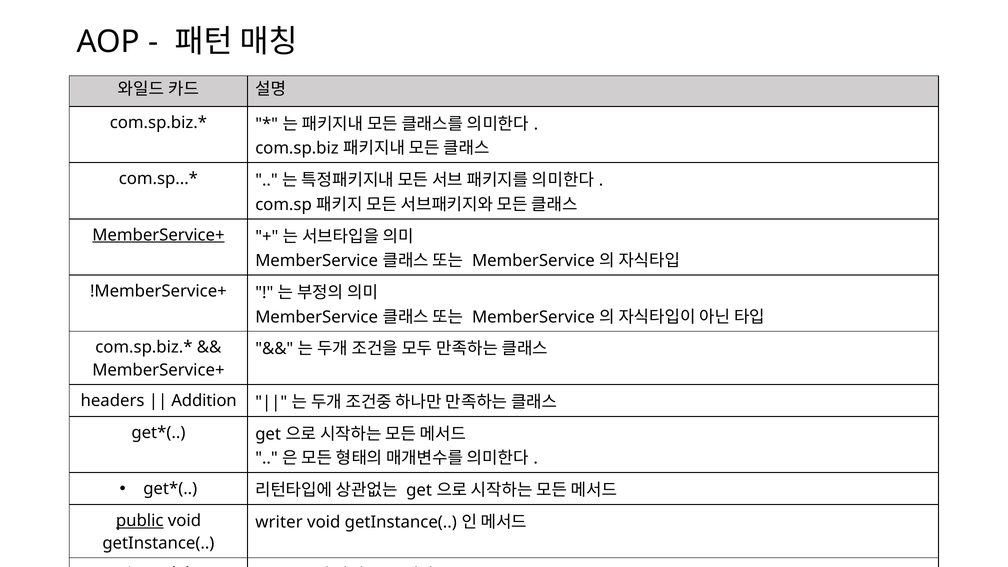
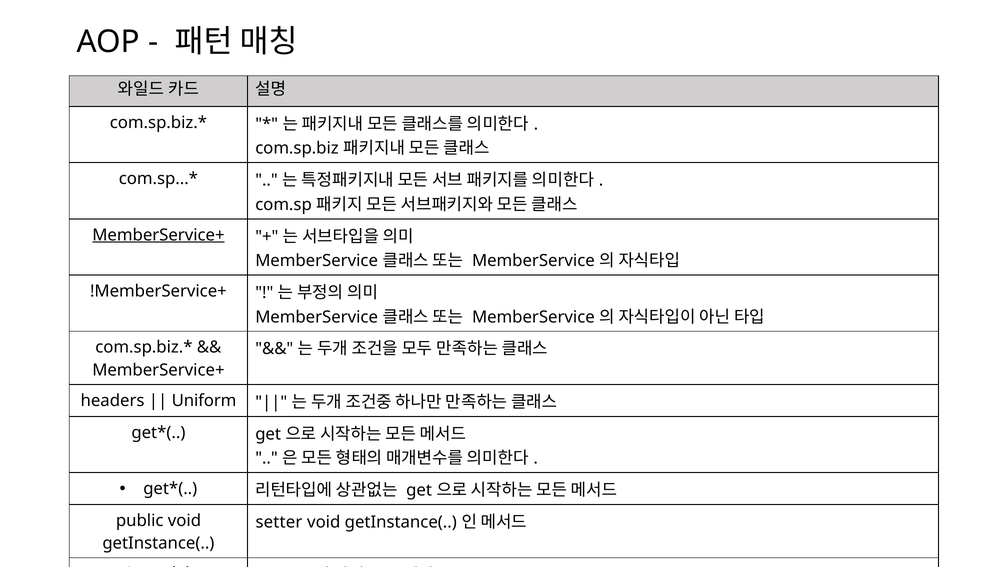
Addition: Addition -> Uniform
public underline: present -> none
writer: writer -> setter
